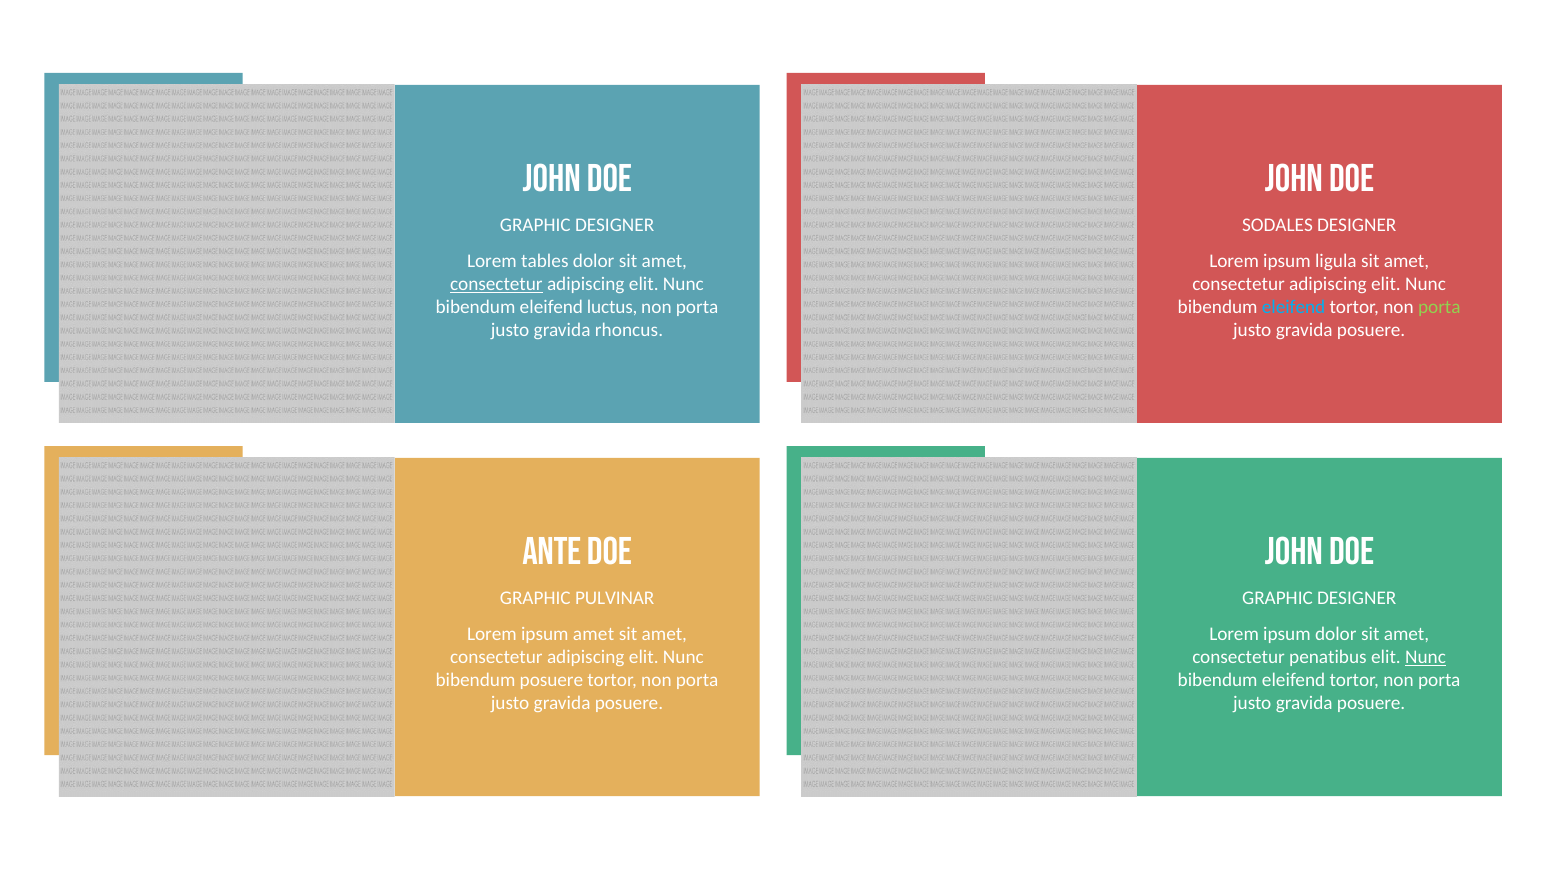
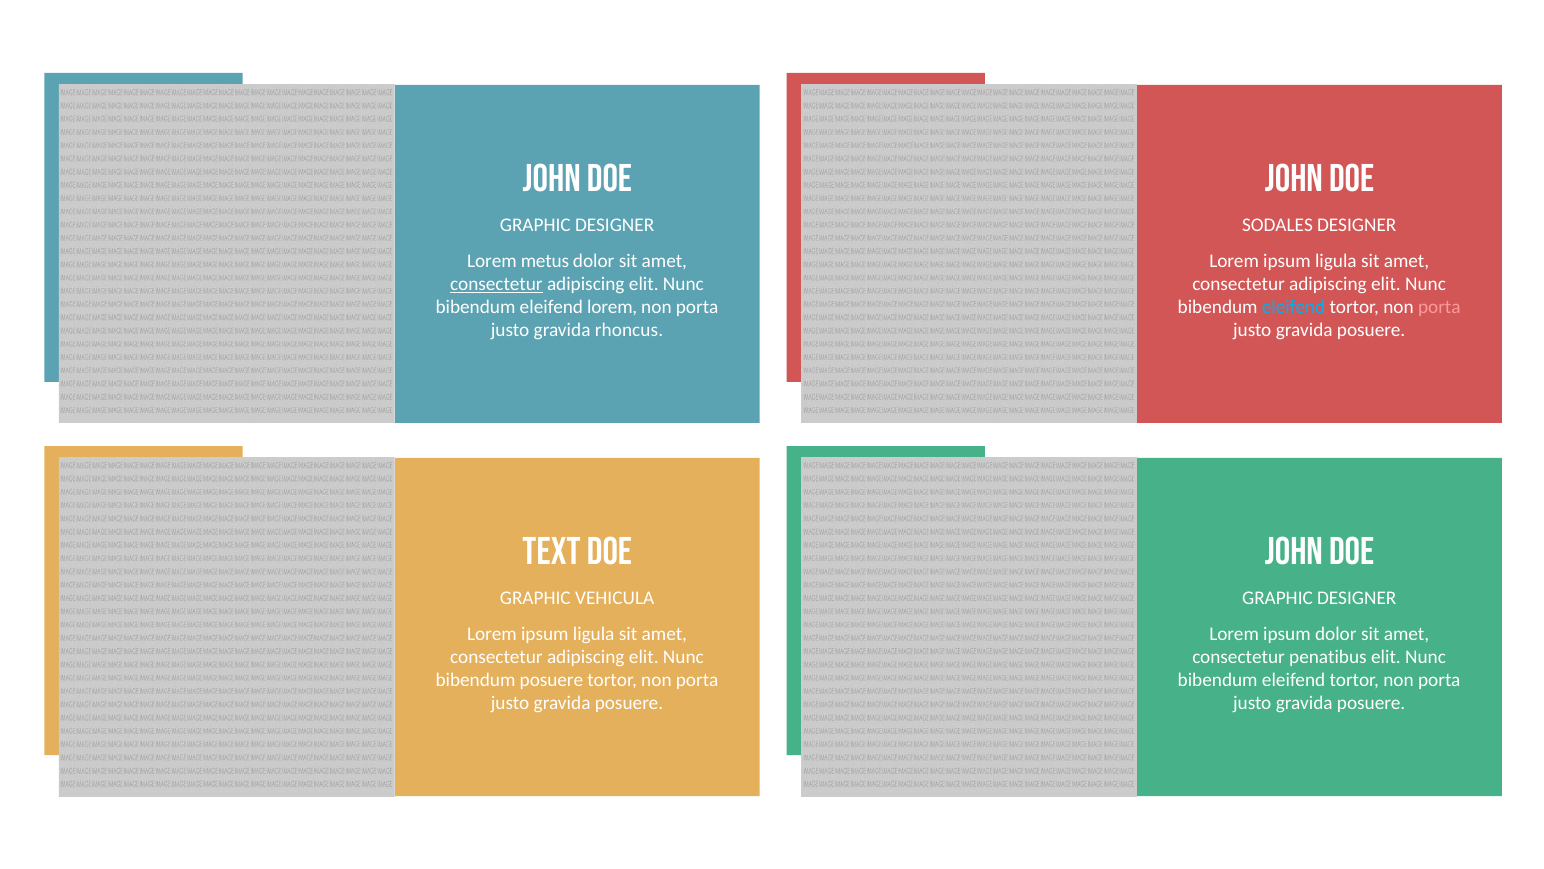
tables: tables -> metus
eleifend luctus: luctus -> lorem
porta at (1439, 307) colour: light green -> pink
ANTE: ANTE -> TEXT
PULVINAR: PULVINAR -> VEHICULA
amet at (594, 634): amet -> ligula
Nunc at (1426, 657) underline: present -> none
